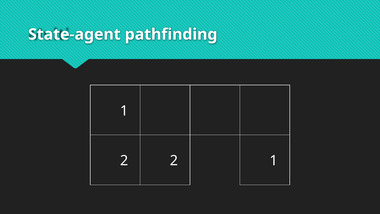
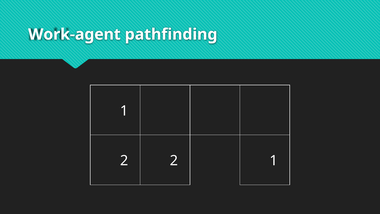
State-agent: State-agent -> Work-agent
